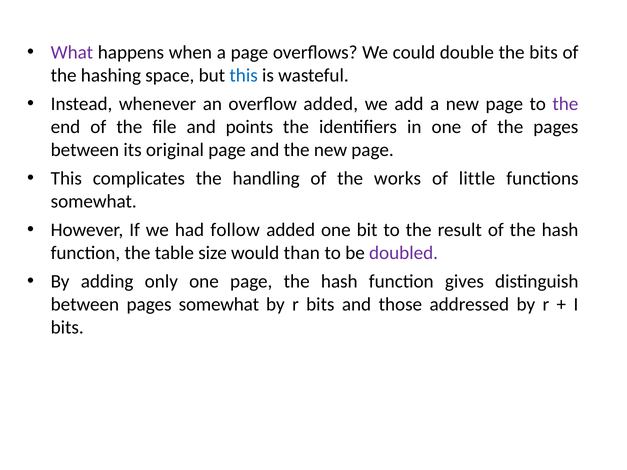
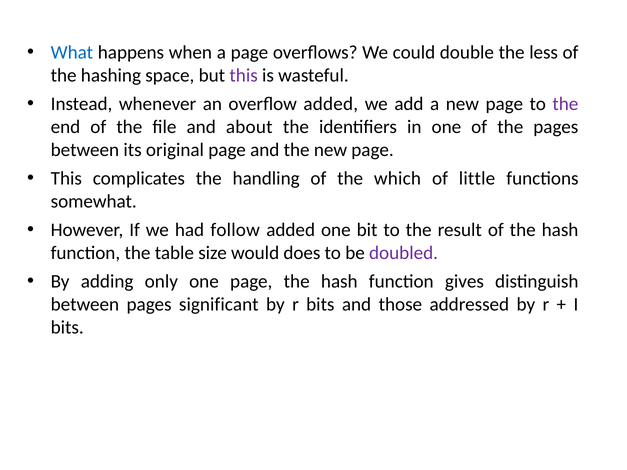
What colour: purple -> blue
the bits: bits -> less
this at (244, 76) colour: blue -> purple
points: points -> about
works: works -> which
than: than -> does
pages somewhat: somewhat -> significant
